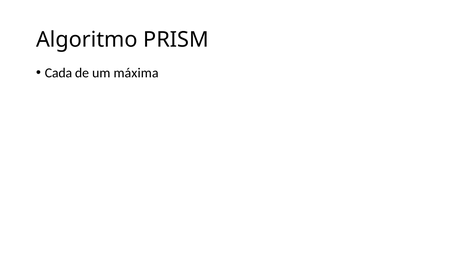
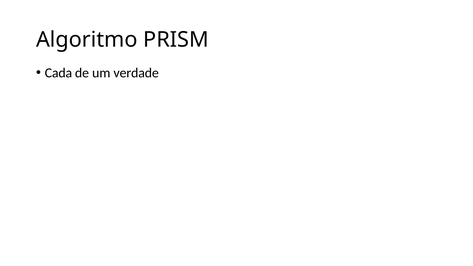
máxima: máxima -> verdade
